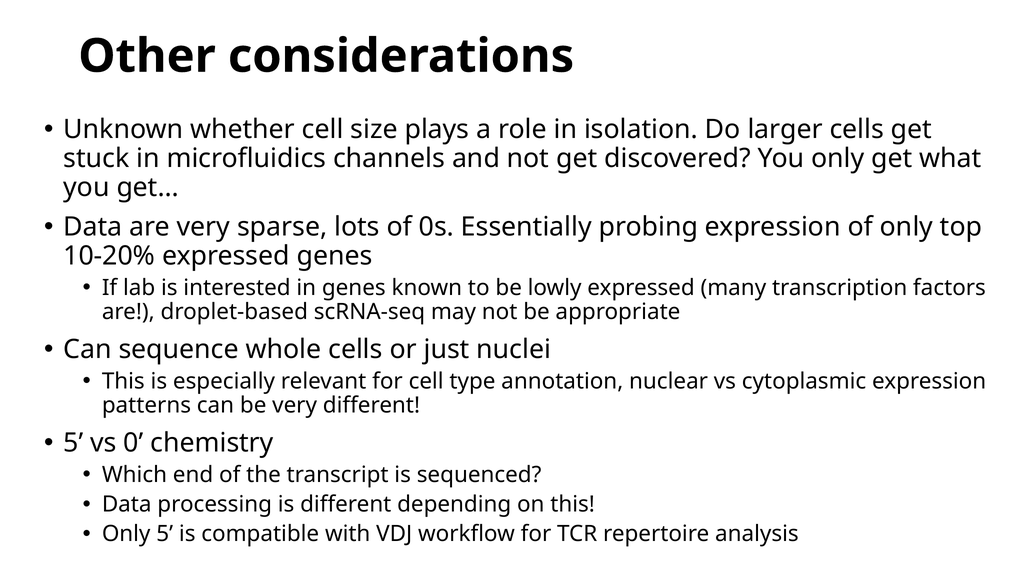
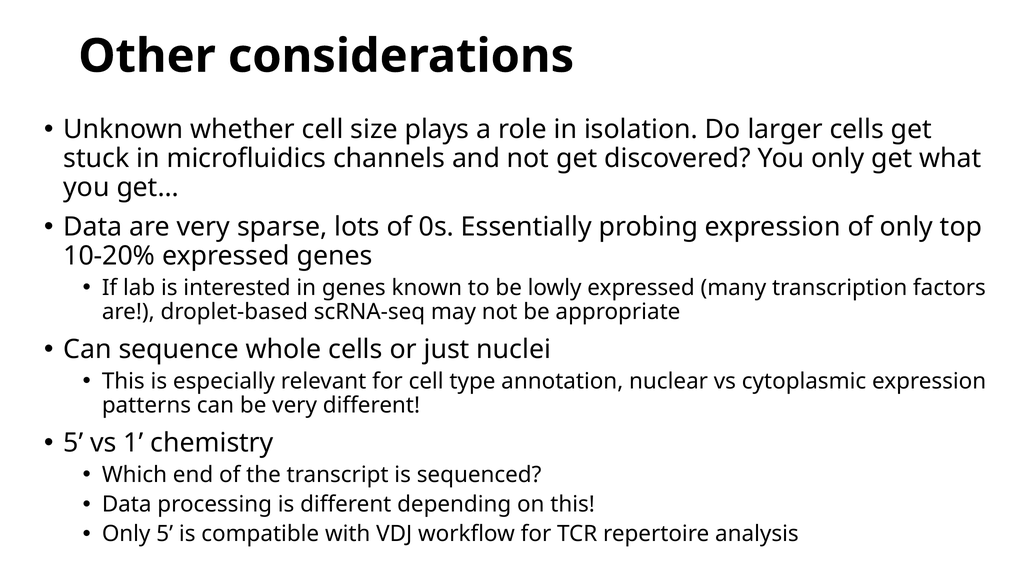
0: 0 -> 1
